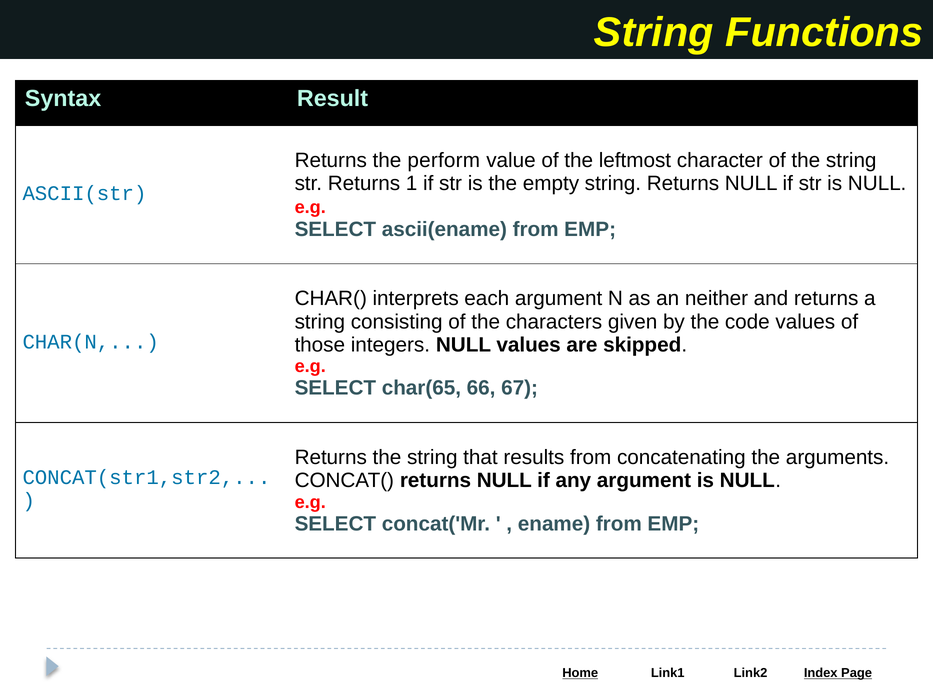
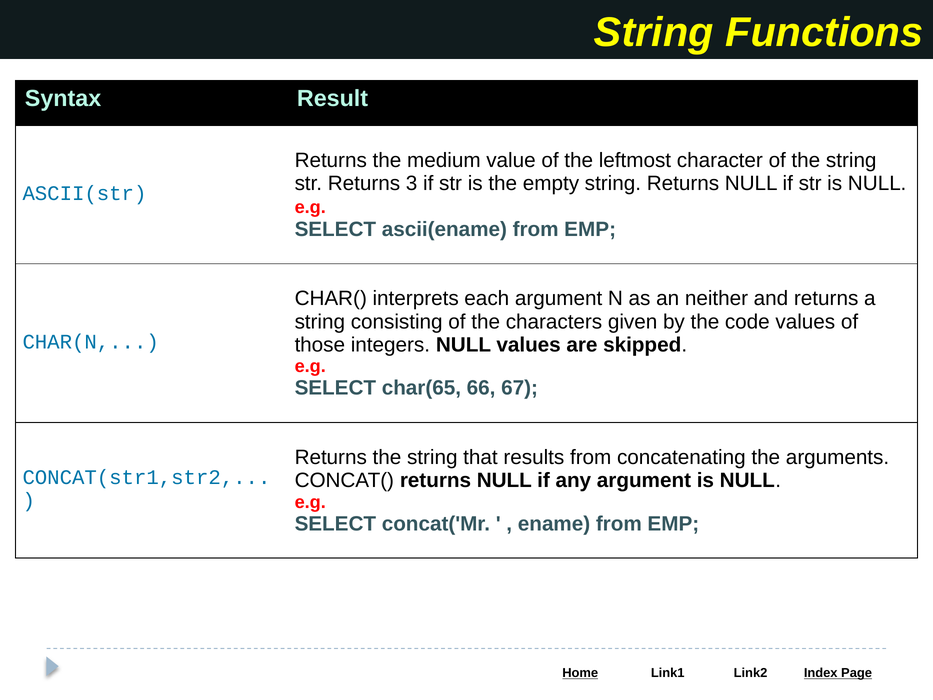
perform: perform -> medium
1: 1 -> 3
